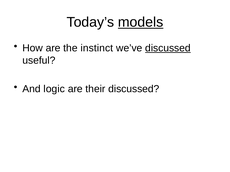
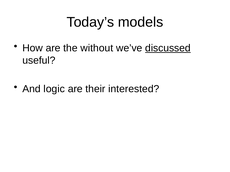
models underline: present -> none
instinct: instinct -> without
their discussed: discussed -> interested
